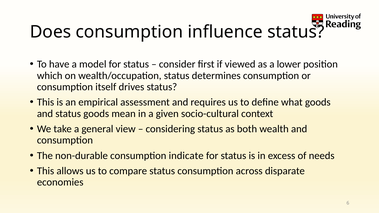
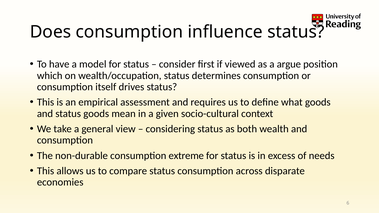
lower: lower -> argue
indicate: indicate -> extreme
